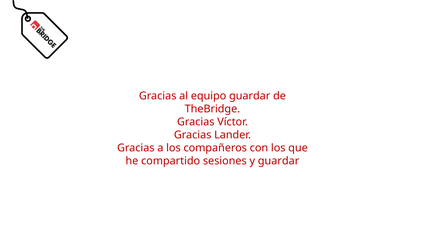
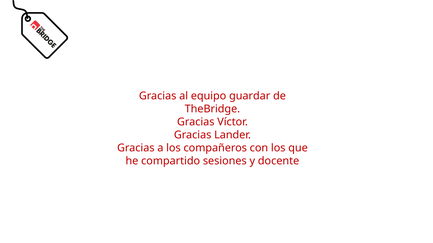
y guardar: guardar -> docente
